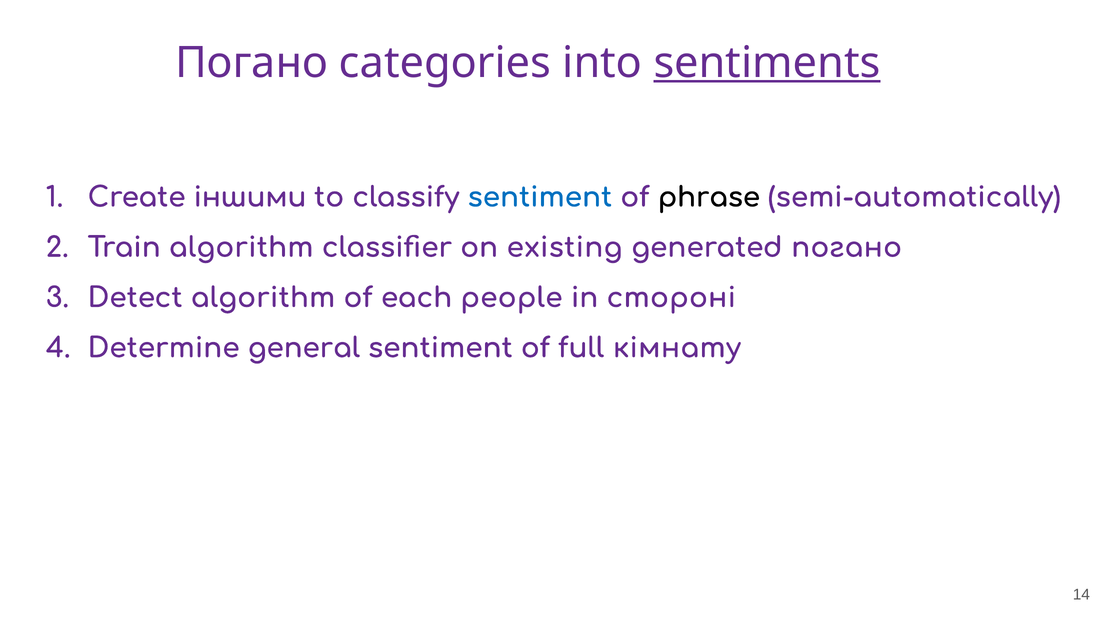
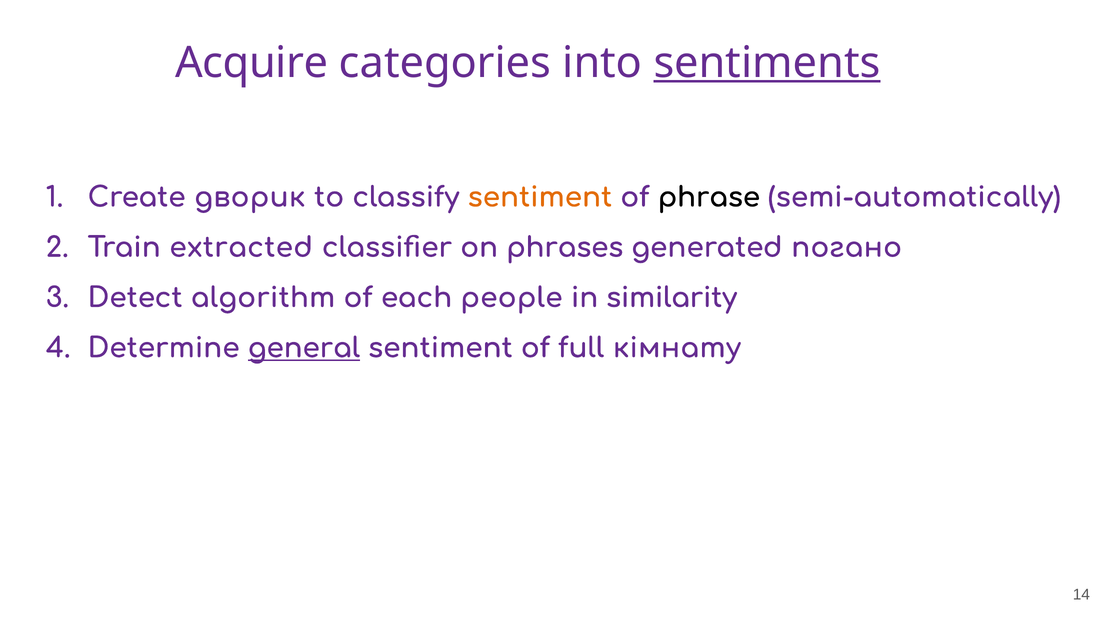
Погано at (252, 63): Погано -> Acquire
іншими: іншими -> дворик
sentiment at (540, 197) colour: blue -> orange
Train algorithm: algorithm -> extracted
existing: existing -> phrases
стороні: стороні -> similarity
general underline: none -> present
